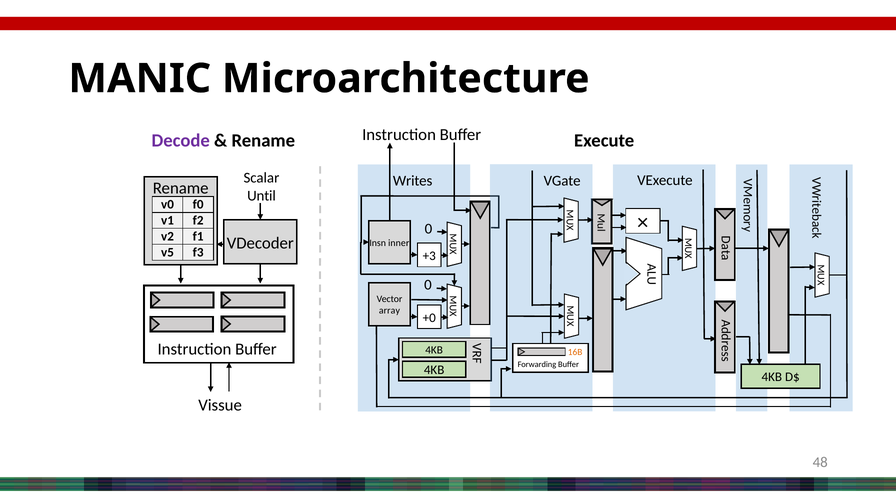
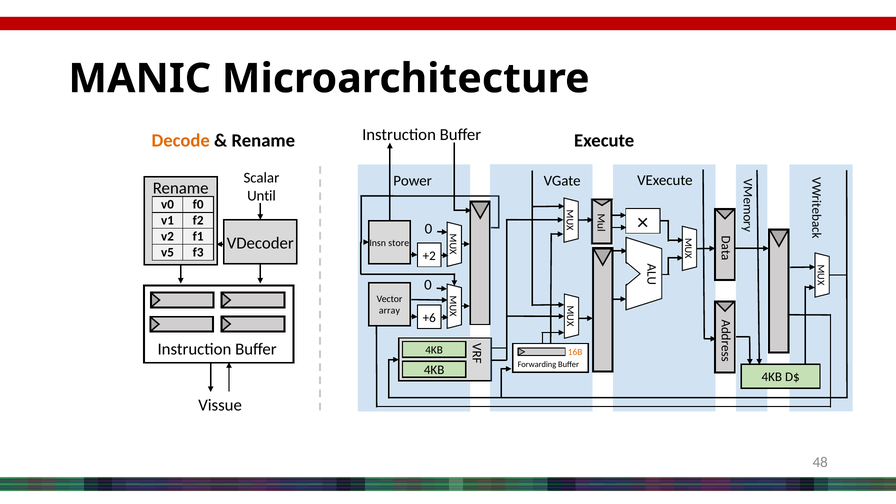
Decode colour: purple -> orange
Writes: Writes -> Power
inner: inner -> store
+3: +3 -> +2
+0: +0 -> +6
